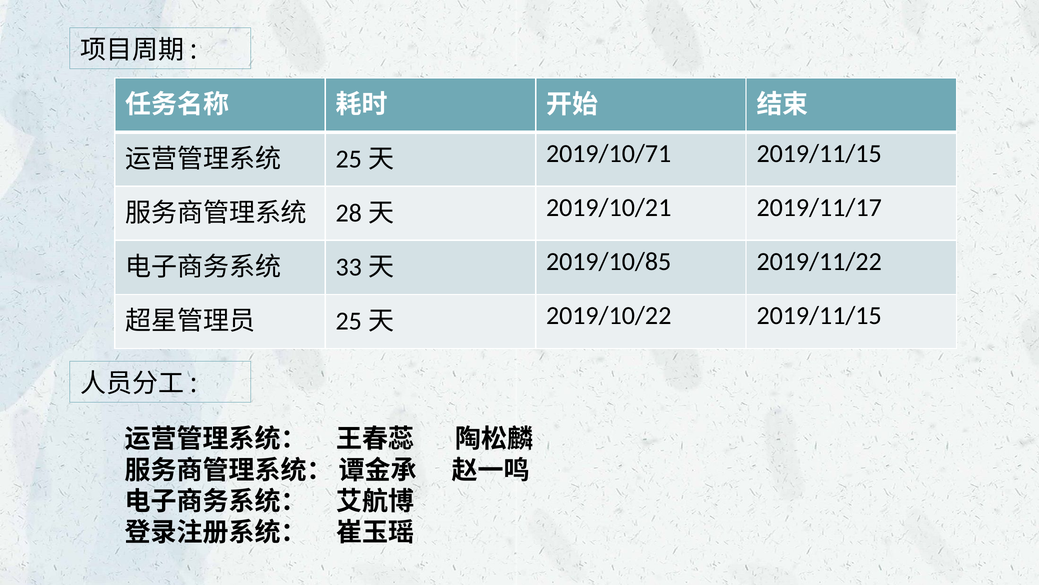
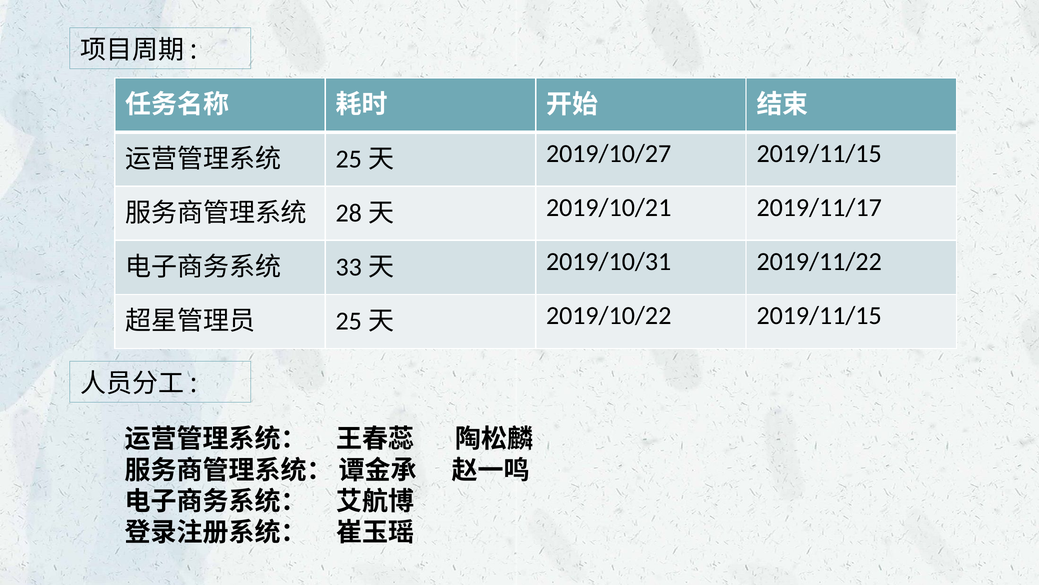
2019/10/71: 2019/10/71 -> 2019/10/27
2019/10/85: 2019/10/85 -> 2019/10/31
